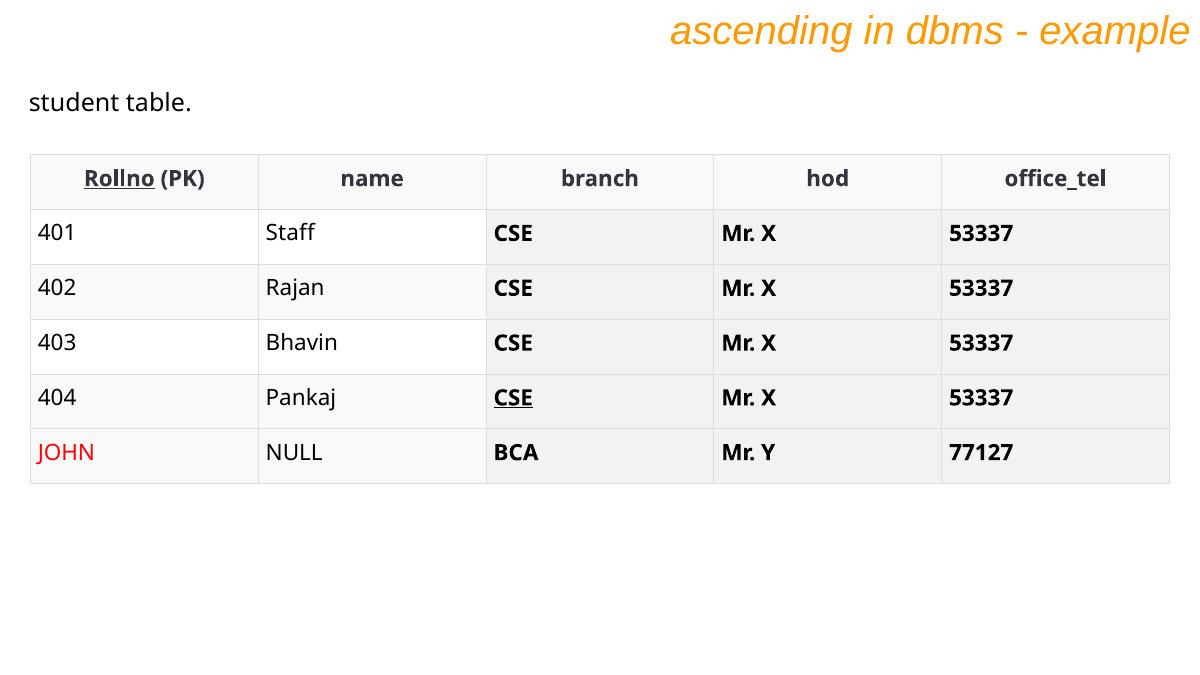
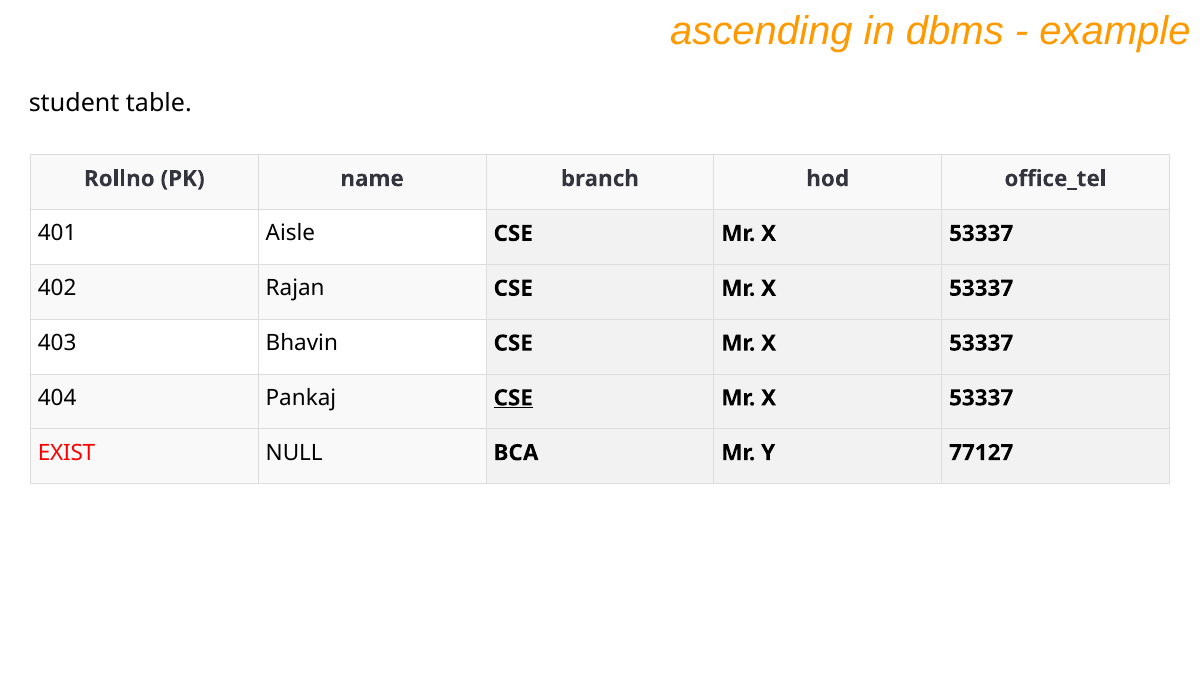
Rollno underline: present -> none
Staff: Staff -> Aisle
JOHN: JOHN -> EXIST
